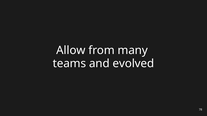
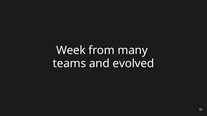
Allow: Allow -> Week
